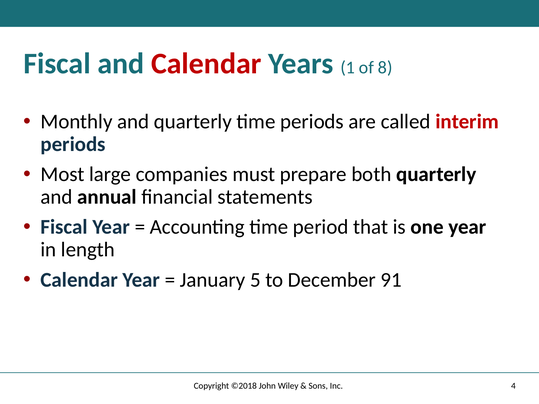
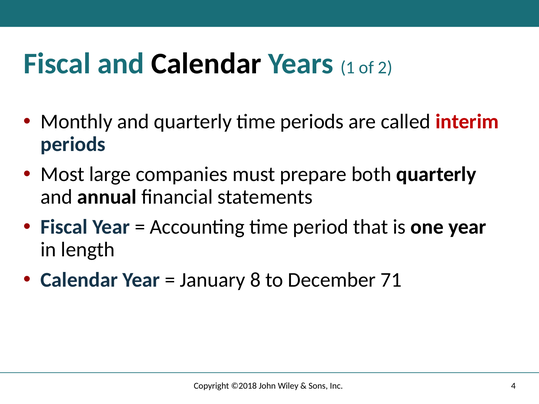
Calendar at (206, 64) colour: red -> black
8: 8 -> 2
5: 5 -> 8
91: 91 -> 71
